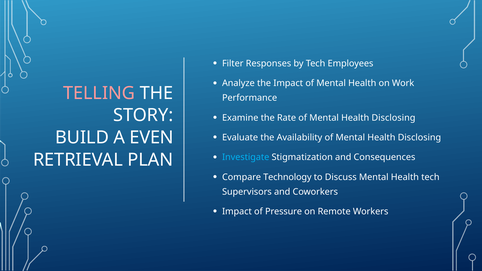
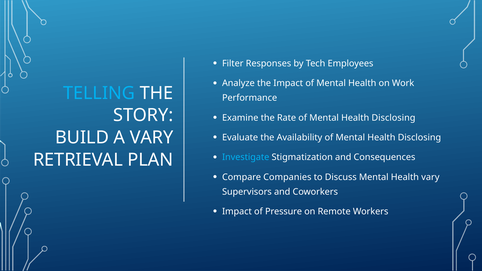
TELLING colour: pink -> light blue
A EVEN: EVEN -> VARY
Technology: Technology -> Companies
Health tech: tech -> vary
